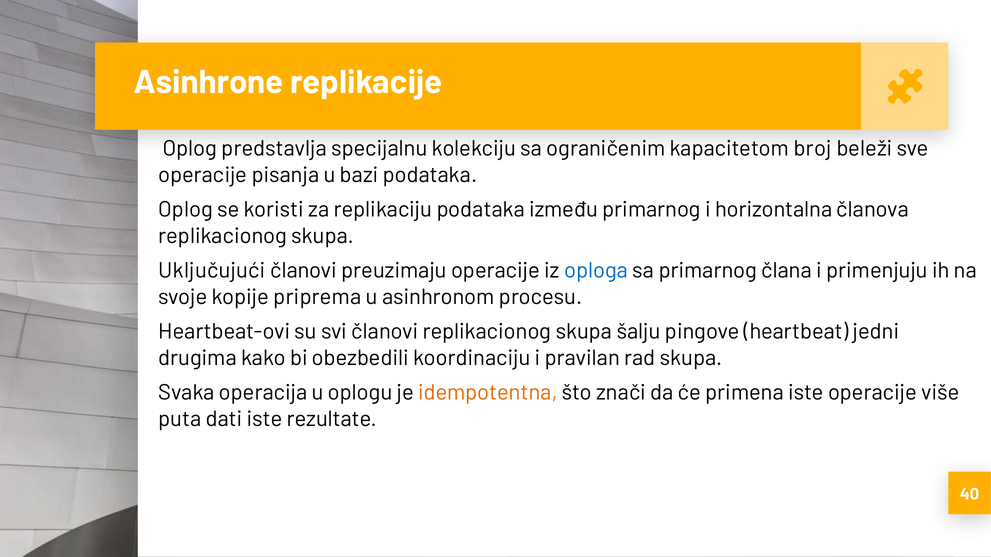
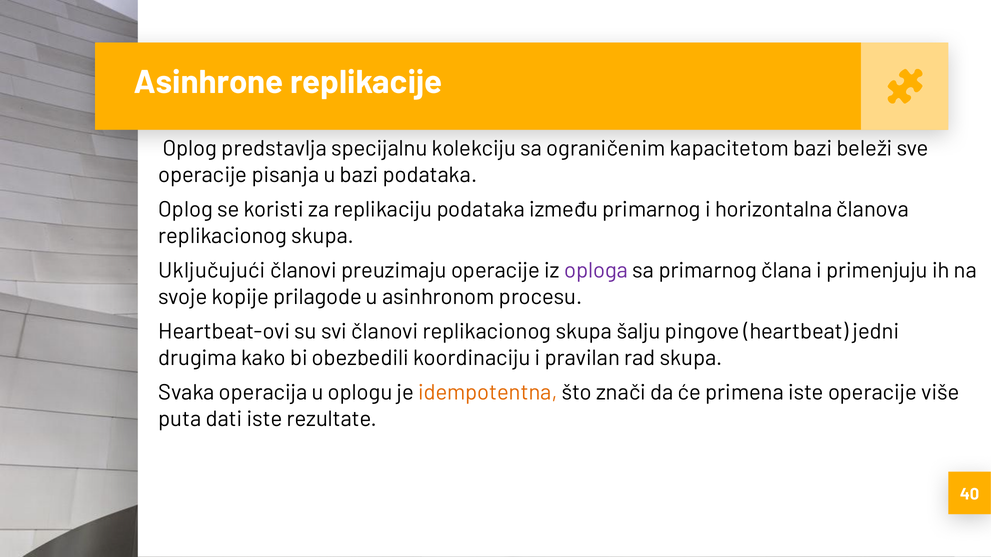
kapacitetom broj: broj -> bazi
oploga colour: blue -> purple
priprema: priprema -> prilagode
